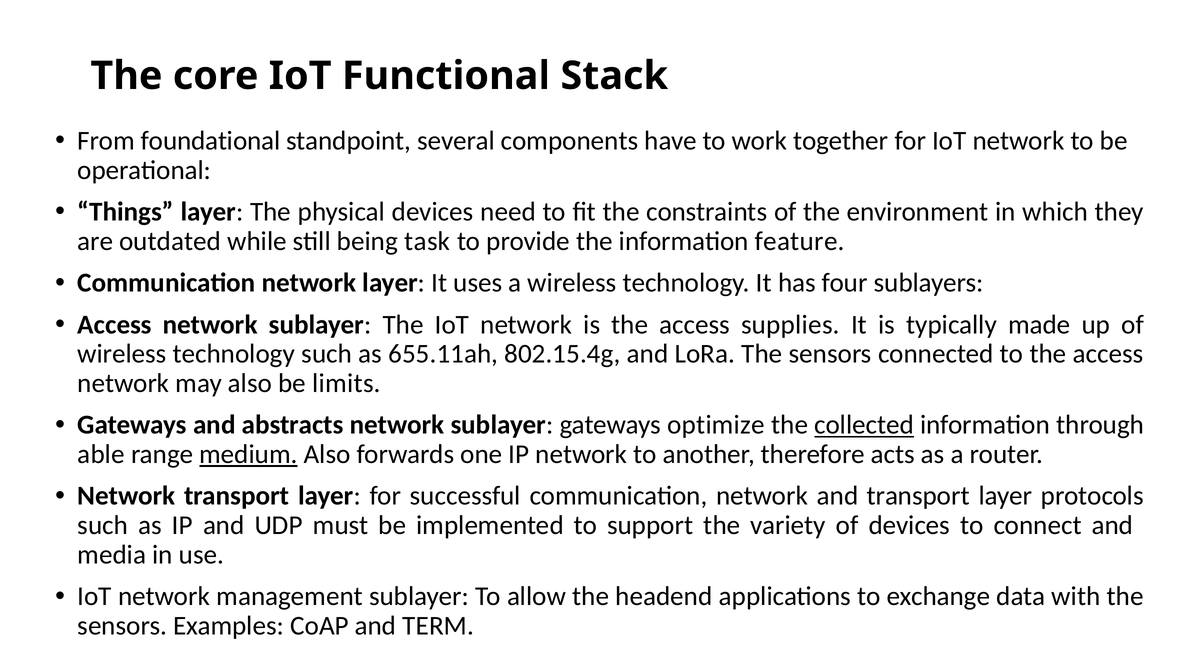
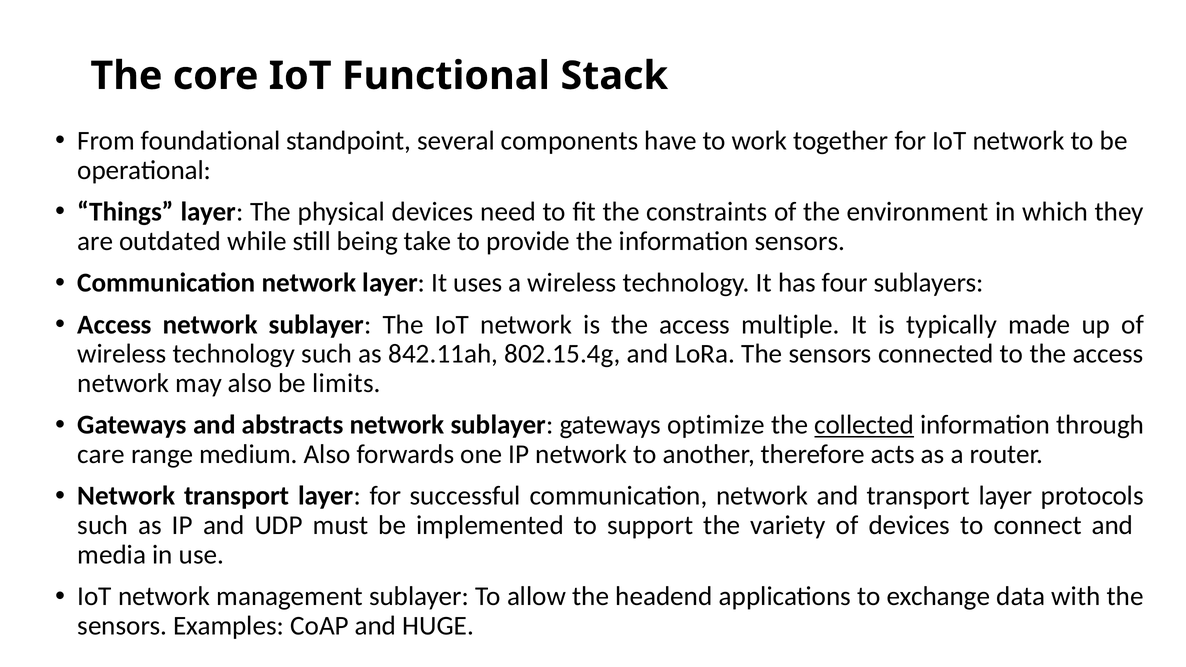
task: task -> take
information feature: feature -> sensors
supplies: supplies -> multiple
655.11ah: 655.11ah -> 842.11ah
able: able -> care
medium underline: present -> none
TERM: TERM -> HUGE
